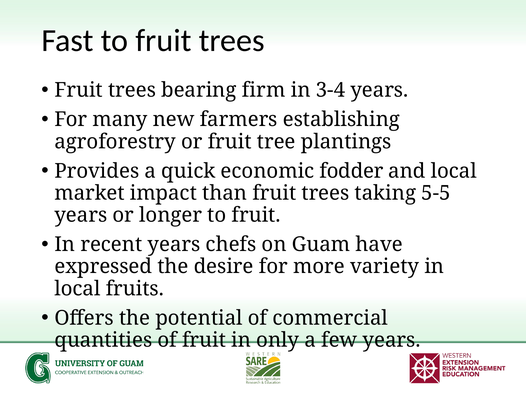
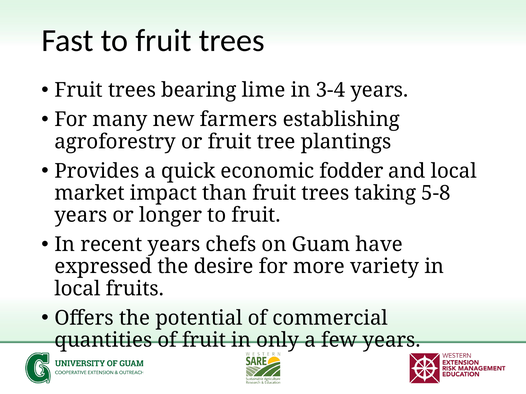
firm: firm -> lime
5-5: 5-5 -> 5-8
